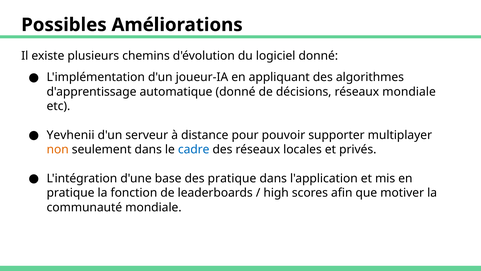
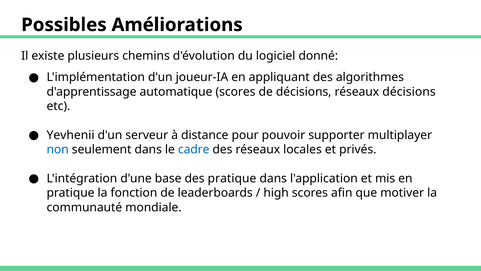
automatique donné: donné -> scores
réseaux mondiale: mondiale -> décisions
non colour: orange -> blue
